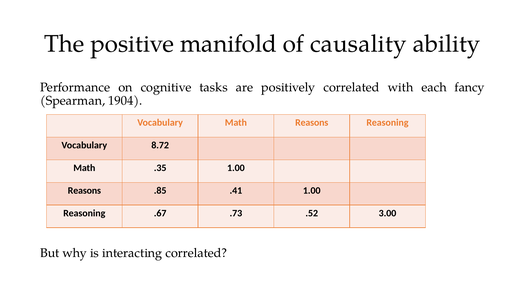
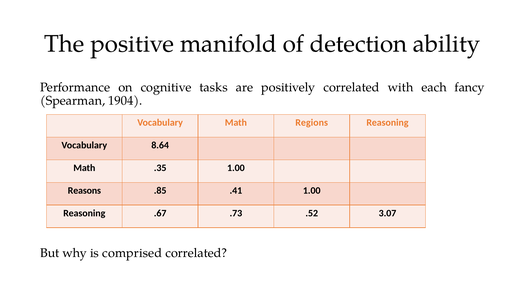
causality: causality -> detection
Math Reasons: Reasons -> Regions
8.72: 8.72 -> 8.64
3.00: 3.00 -> 3.07
interacting: interacting -> comprised
